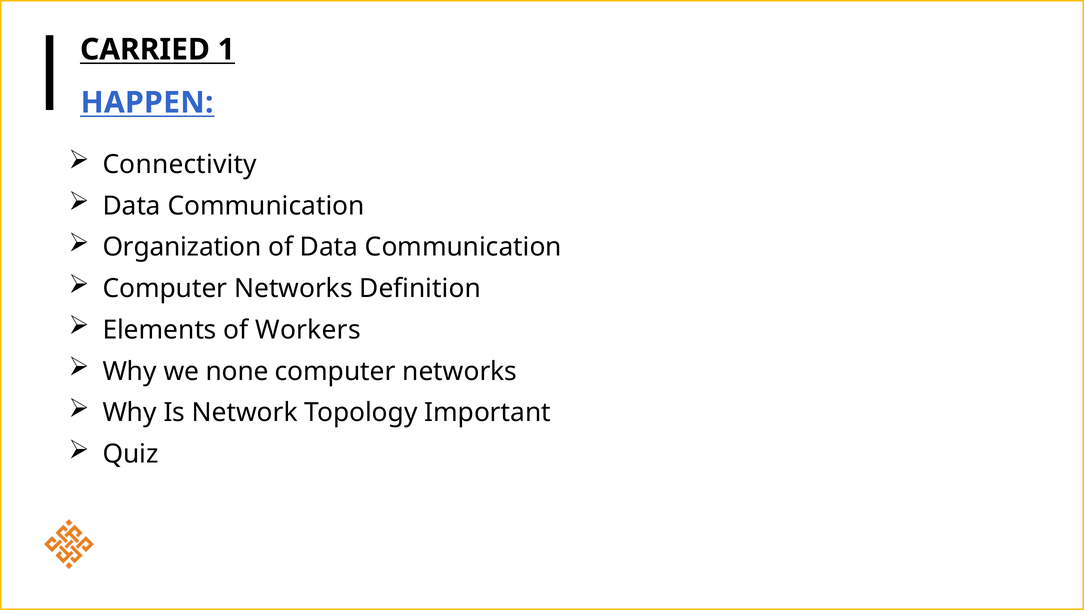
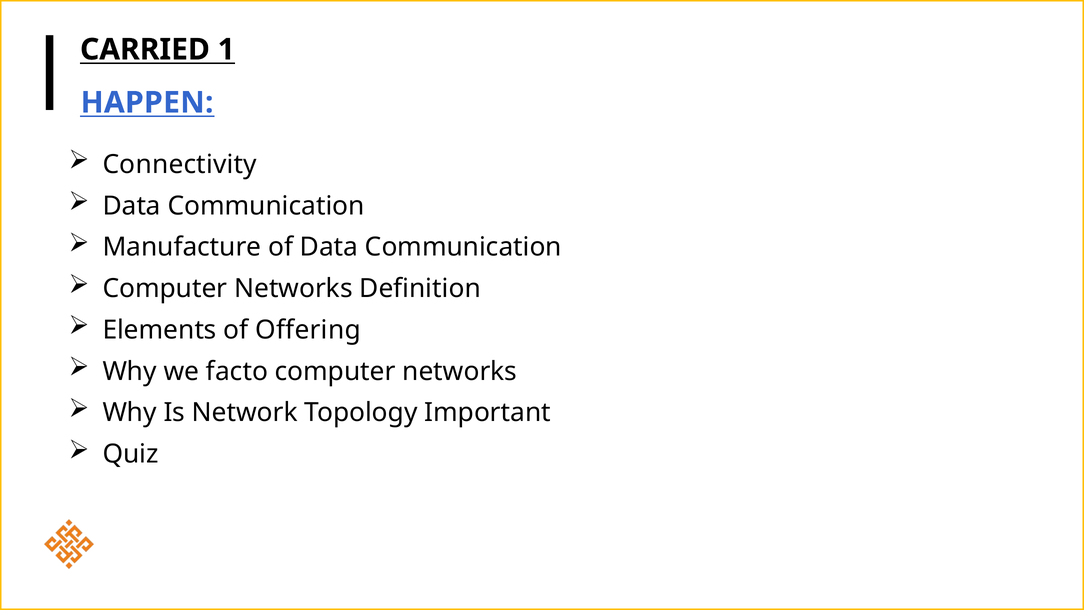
Organization: Organization -> Manufacture
Workers: Workers -> Offering
none: none -> facto
